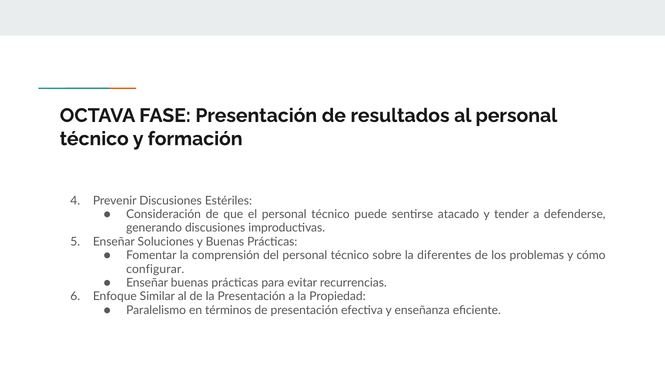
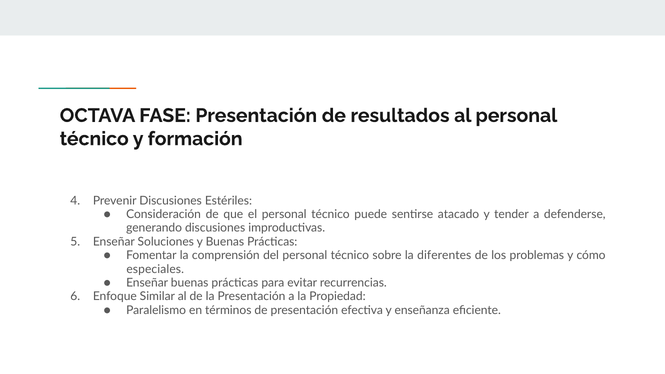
configurar: configurar -> especiales
